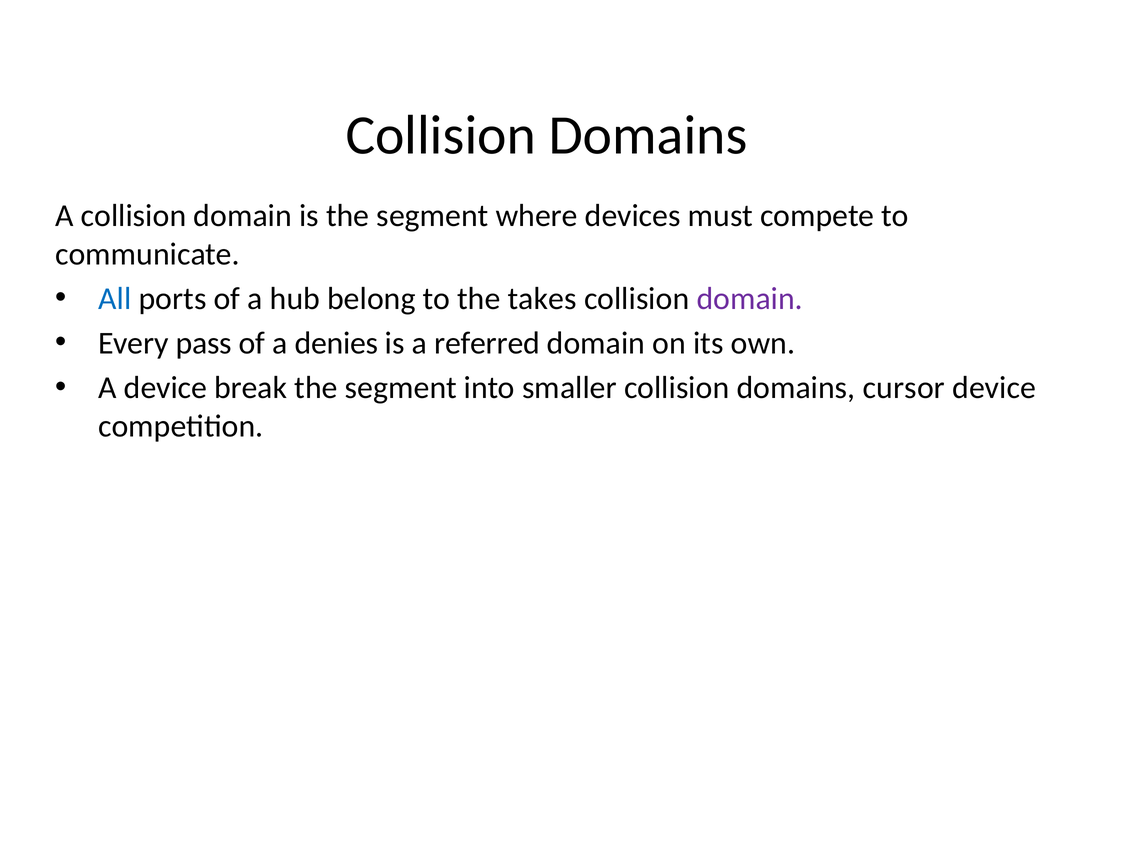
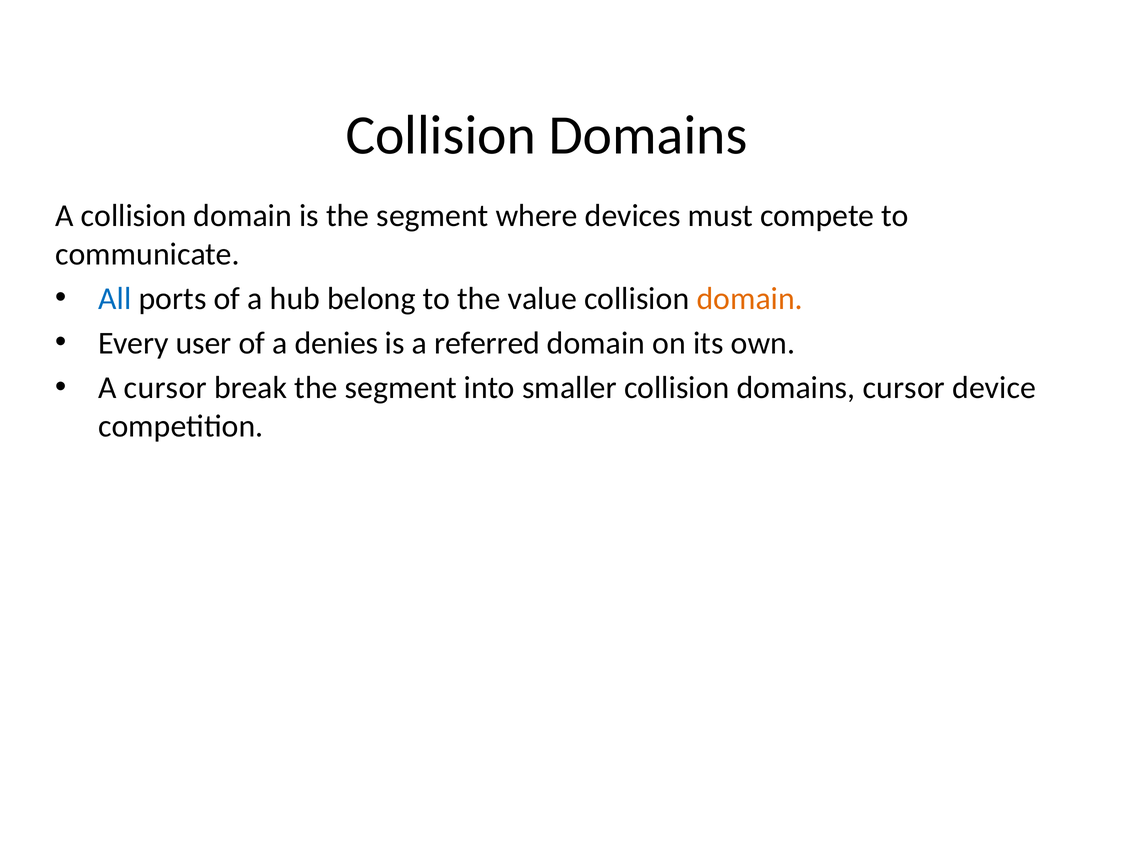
takes: takes -> value
domain at (750, 298) colour: purple -> orange
pass: pass -> user
A device: device -> cursor
